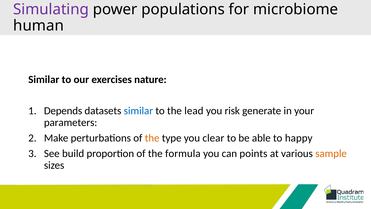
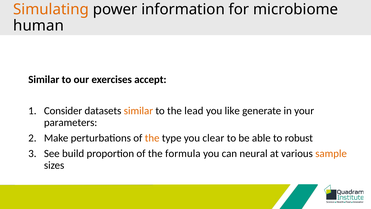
Simulating colour: purple -> orange
populations: populations -> information
nature: nature -> accept
Depends: Depends -> Consider
similar at (138, 111) colour: blue -> orange
risk: risk -> like
happy: happy -> robust
points: points -> neural
